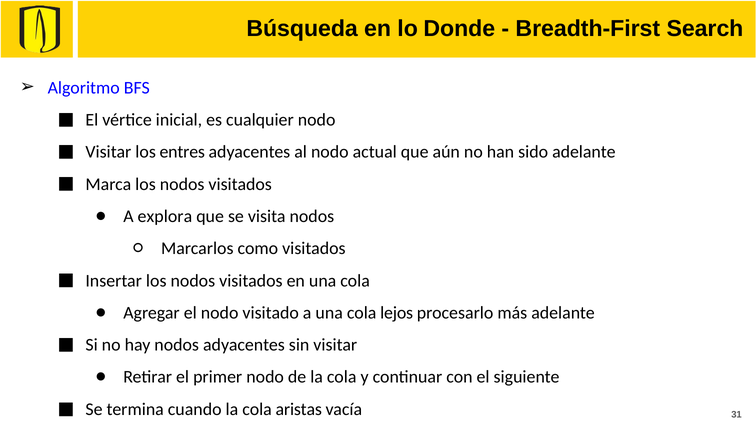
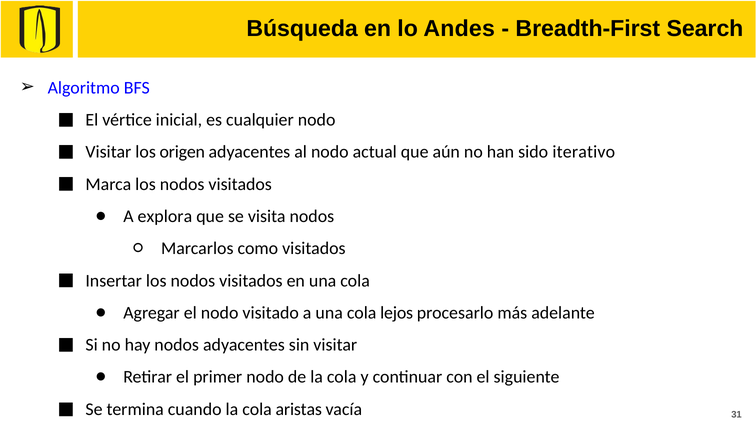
Donde: Donde -> Andes
entres: entres -> origen
sido adelante: adelante -> iterativo
